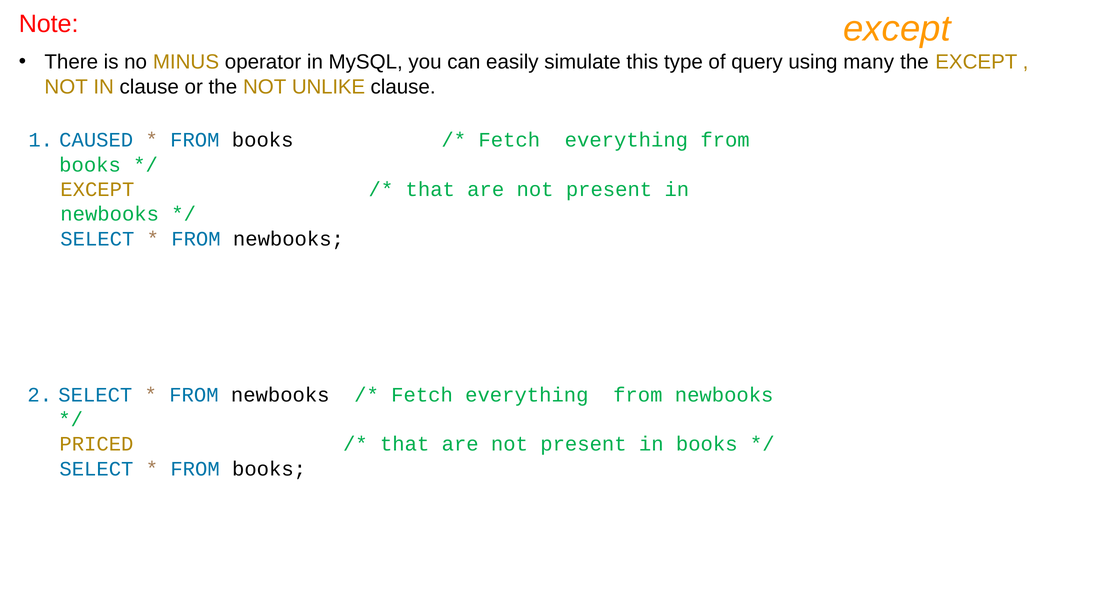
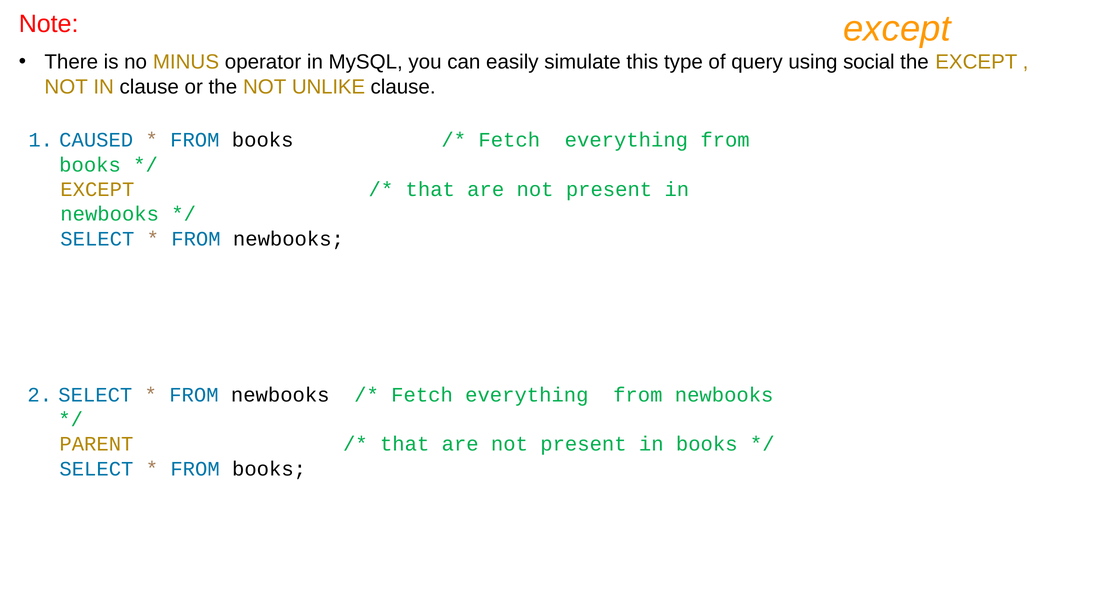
many: many -> social
PRICED: PRICED -> PARENT
